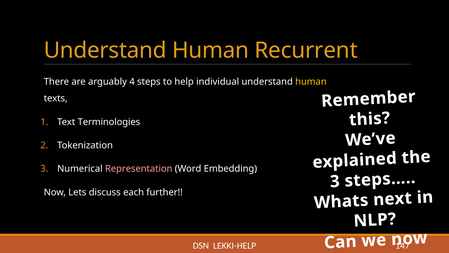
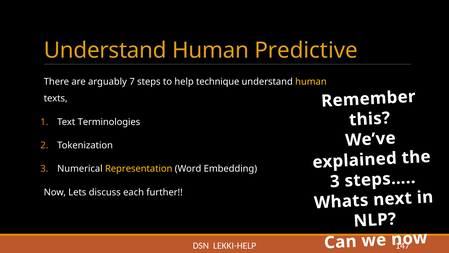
Recurrent: Recurrent -> Predictive
4: 4 -> 7
individual: individual -> technique
Representation colour: pink -> yellow
